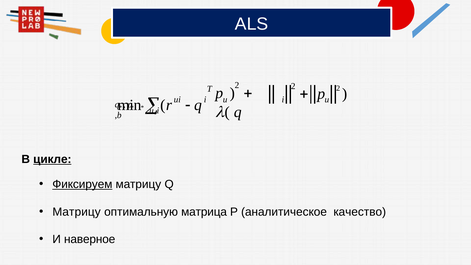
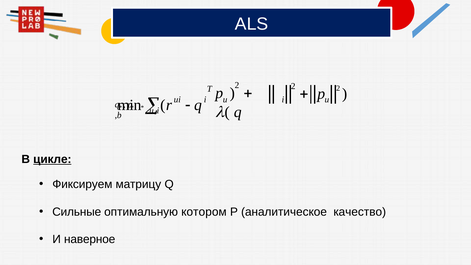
Фиксируем underline: present -> none
Матрицу at (77, 212): Матрицу -> Сильные
матрица: матрица -> котором
